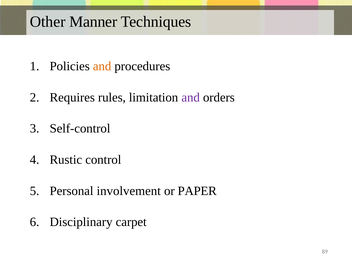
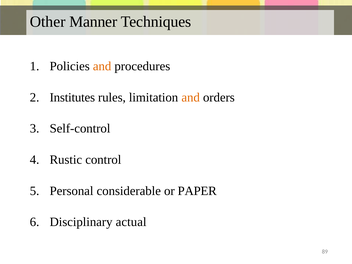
Requires: Requires -> Institutes
and at (191, 97) colour: purple -> orange
involvement: involvement -> considerable
carpet: carpet -> actual
